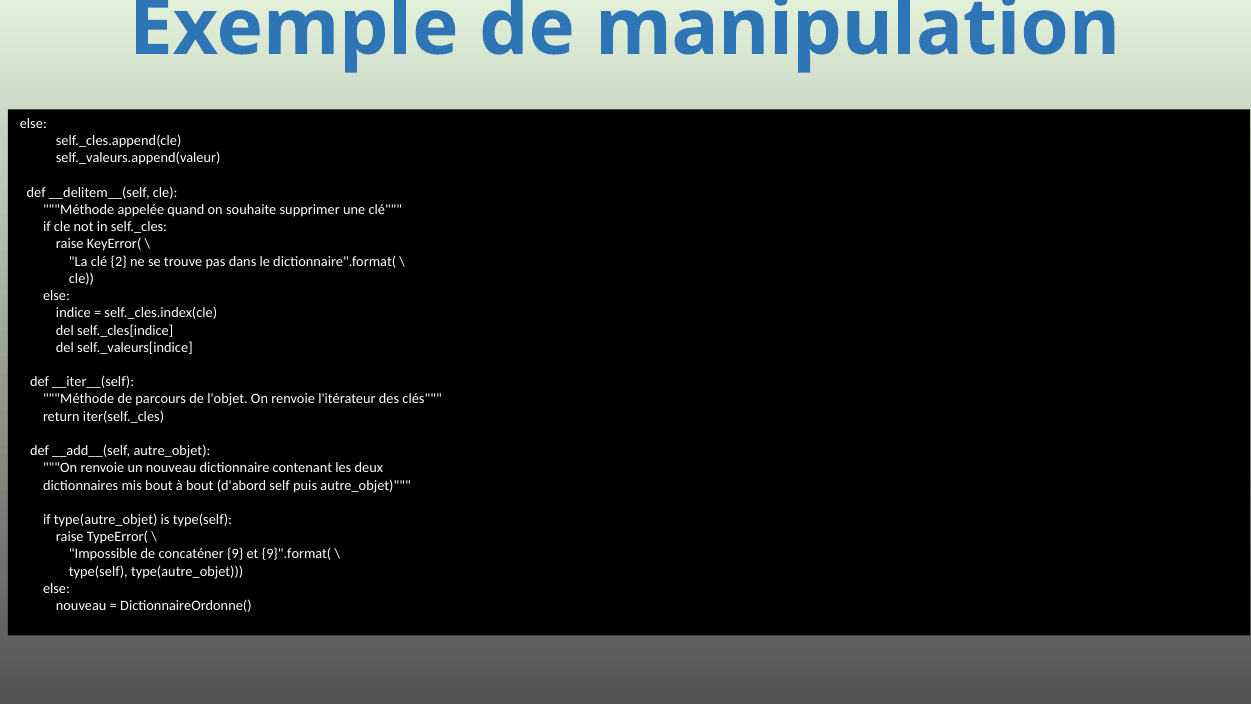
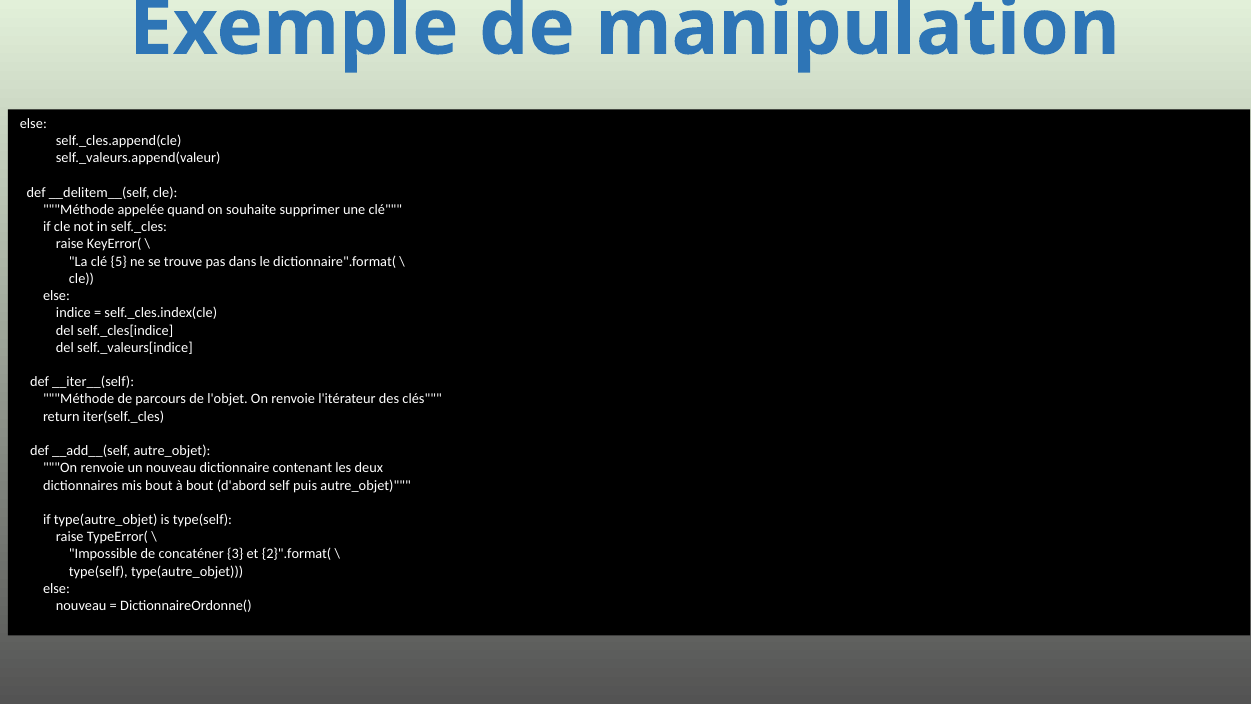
2: 2 -> 5
9: 9 -> 3
9}".format(: 9}".format( -> 2}".format(
